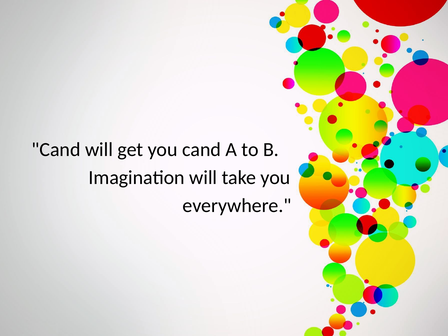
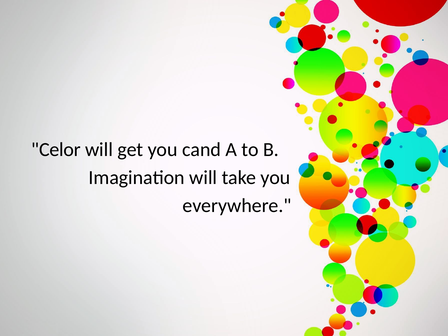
Cand at (56, 150): Cand -> Celor
